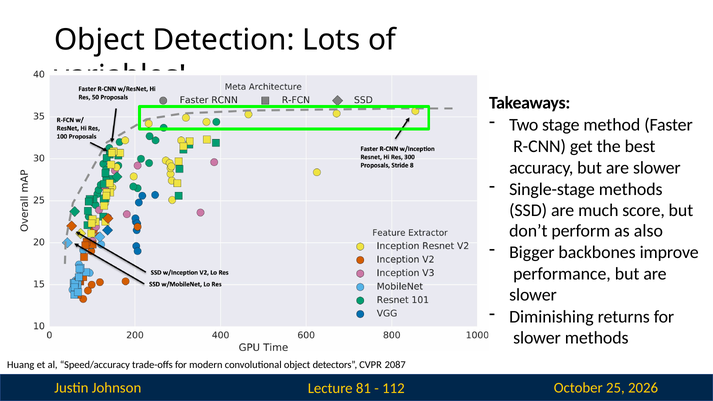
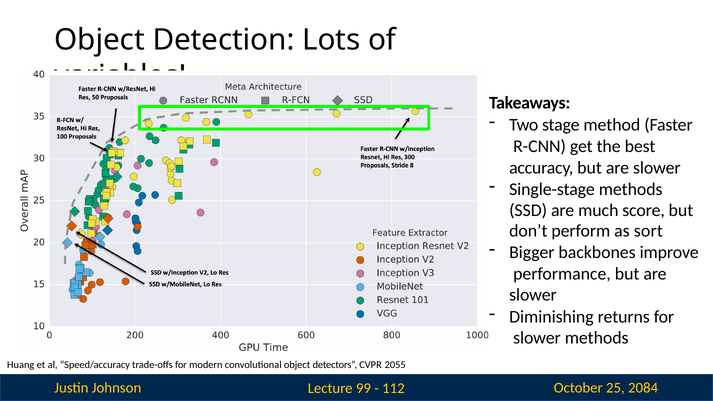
also: also -> sort
2087: 2087 -> 2055
81: 81 -> 99
2026: 2026 -> 2084
